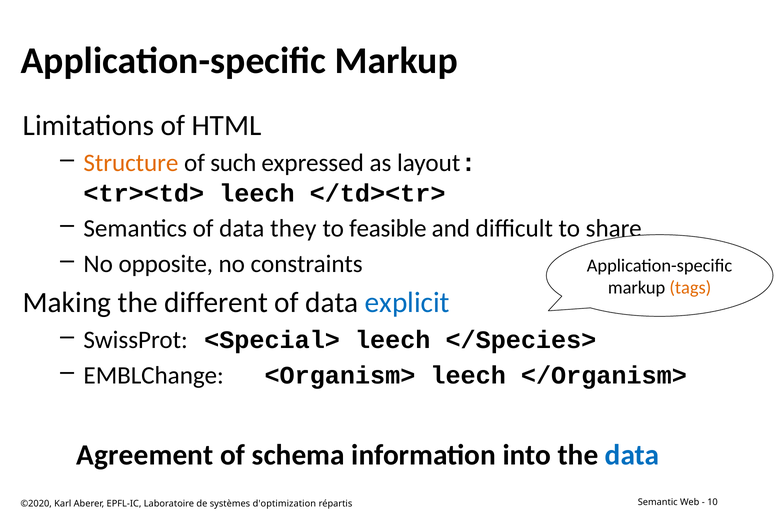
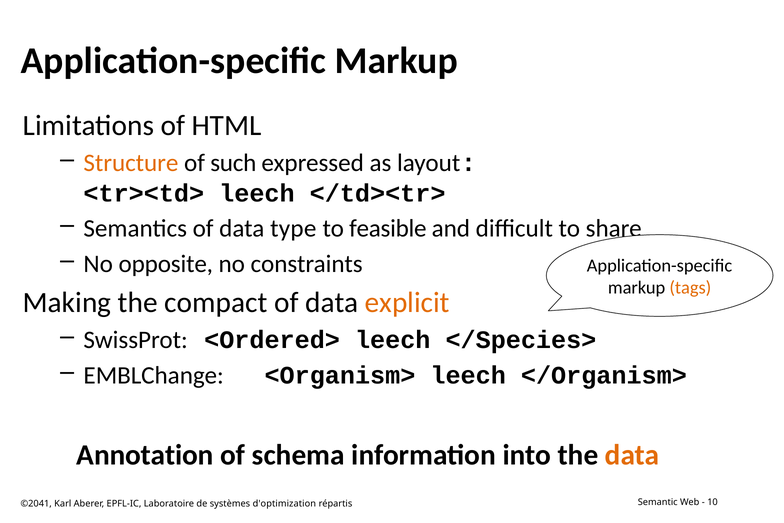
they: they -> type
different: different -> compact
explicit colour: blue -> orange
<Special>: <Special> -> <Ordered>
Agreement: Agreement -> Annotation
data at (632, 455) colour: blue -> orange
©2020: ©2020 -> ©2041
